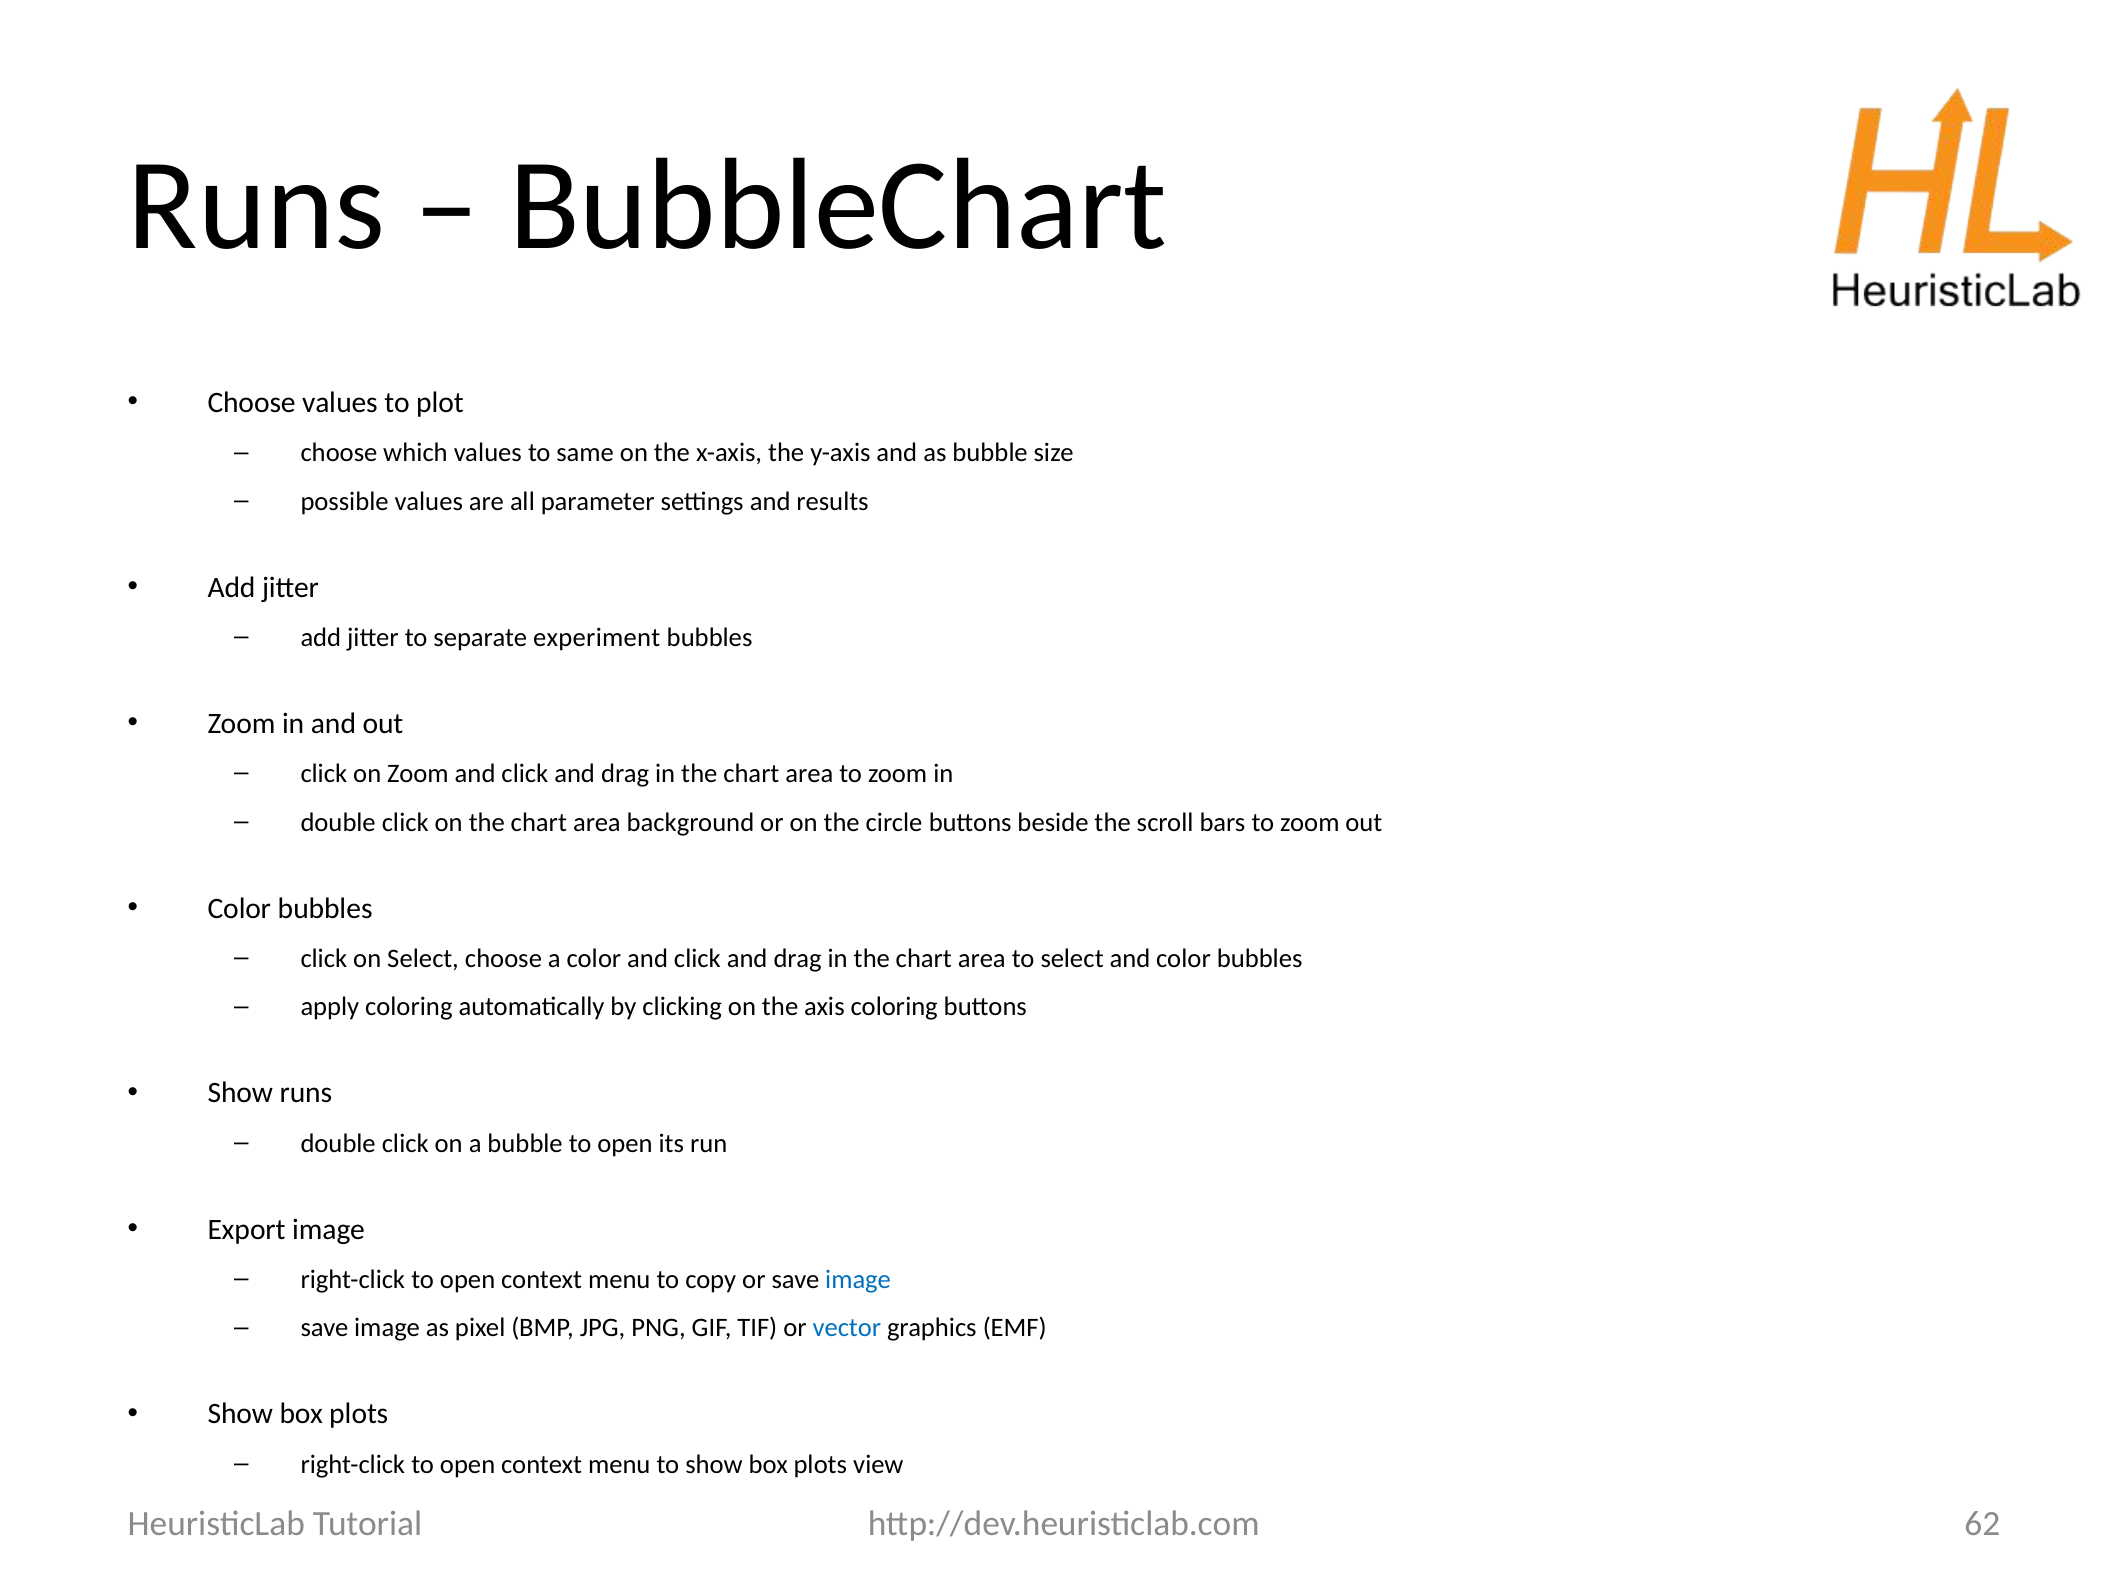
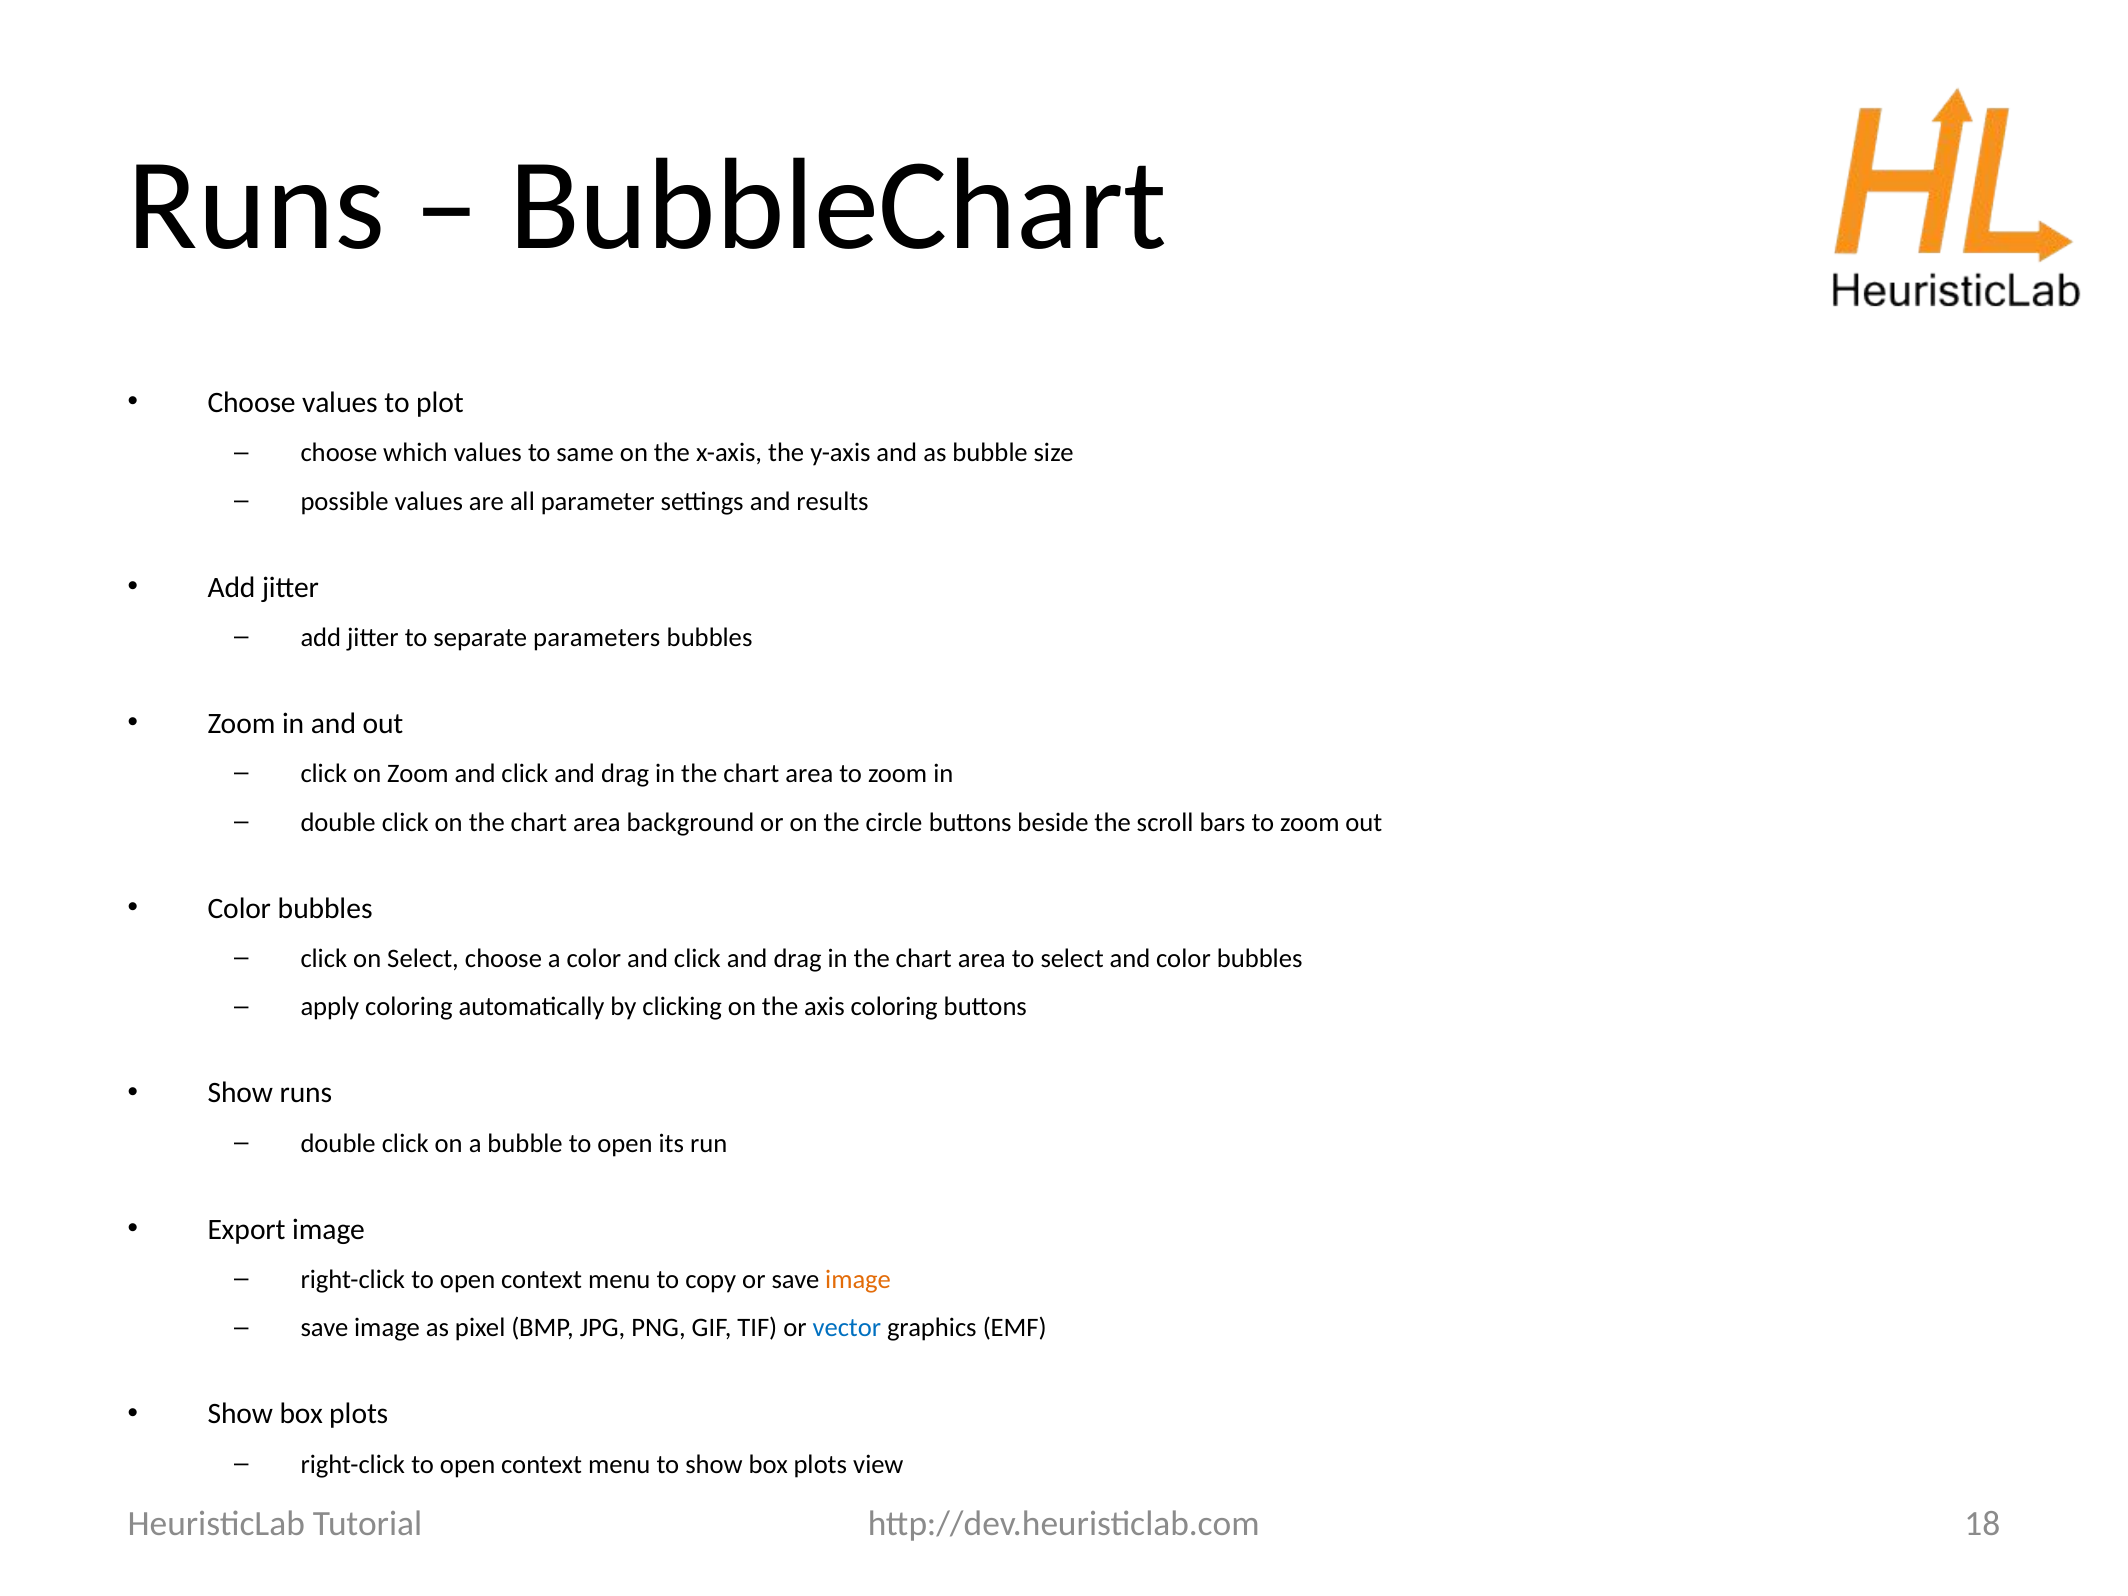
experiment: experiment -> parameters
image at (858, 1279) colour: blue -> orange
62: 62 -> 18
